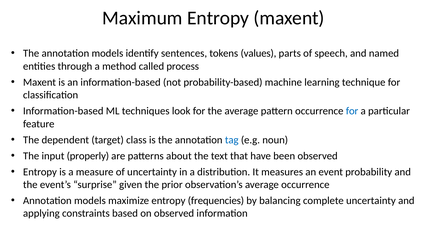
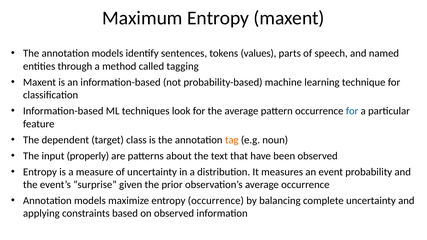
process: process -> tagging
tag colour: blue -> orange
entropy frequencies: frequencies -> occurrence
